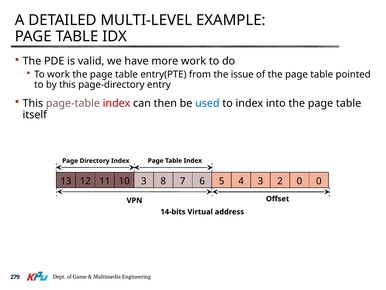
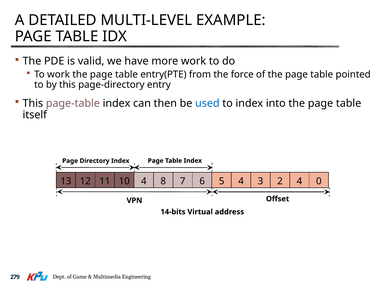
issue: issue -> force
index at (117, 103) colour: red -> black
10 3: 3 -> 4
2 0: 0 -> 4
